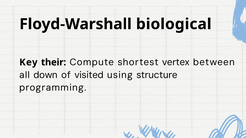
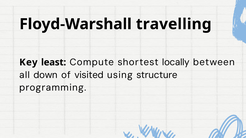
biological: biological -> travelling
their: their -> least
vertex: vertex -> locally
